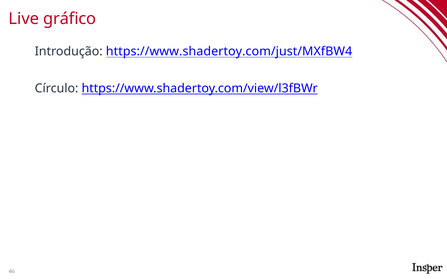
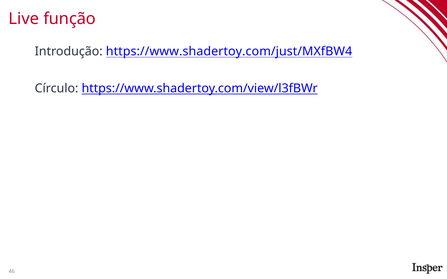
gráfico: gráfico -> função
